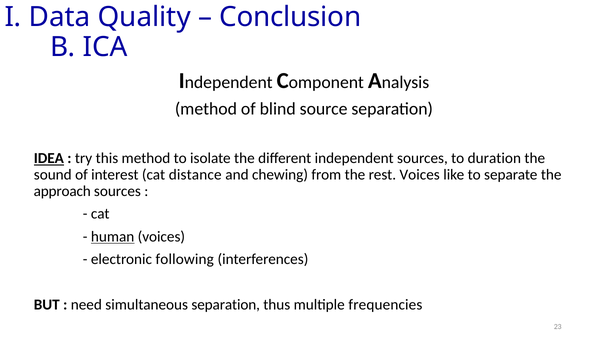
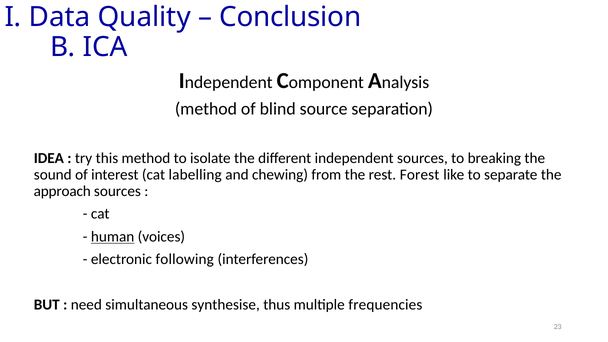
IDEA underline: present -> none
duration: duration -> breaking
distance: distance -> labelling
rest Voices: Voices -> Forest
simultaneous separation: separation -> synthesise
